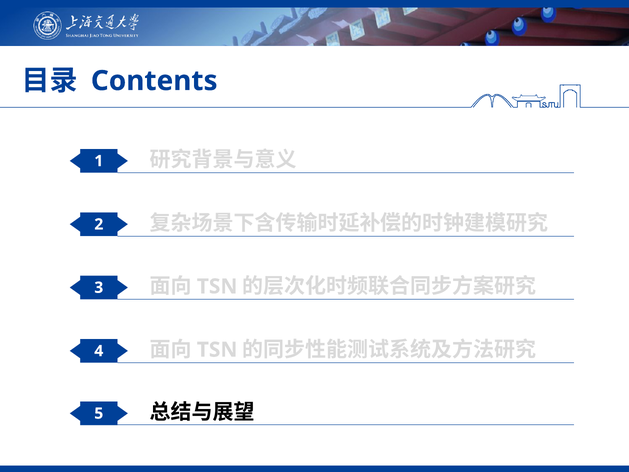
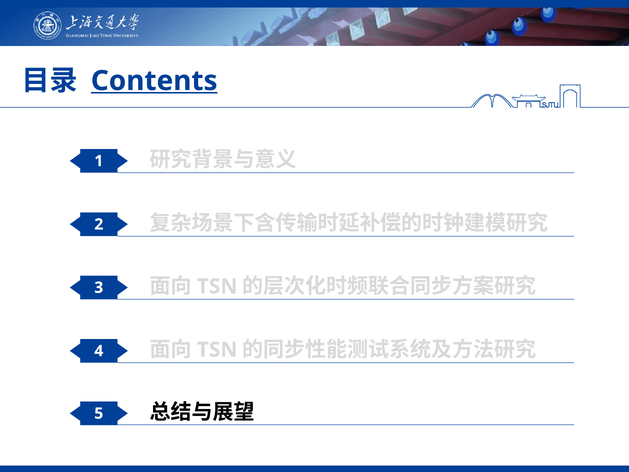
Contents underline: none -> present
